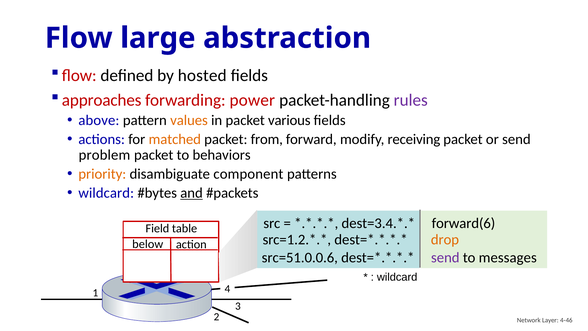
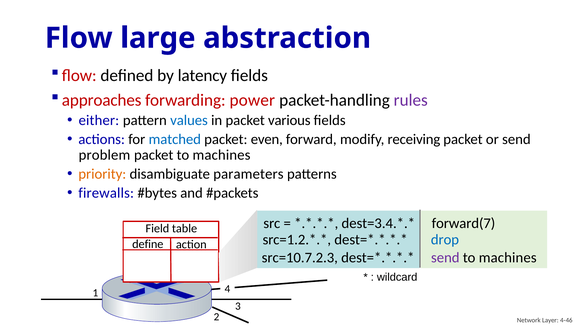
hosted: hosted -> latency
above: above -> either
values colour: orange -> blue
matched colour: orange -> blue
from: from -> even
packet to behaviors: behaviors -> machines
component: component -> parameters
wildcard at (106, 193): wildcard -> firewalls
and underline: present -> none
forward(6: forward(6 -> forward(7
drop colour: orange -> blue
below: below -> define
src=51.0.0.6: src=51.0.0.6 -> src=10.7.2.3
messages at (508, 257): messages -> machines
